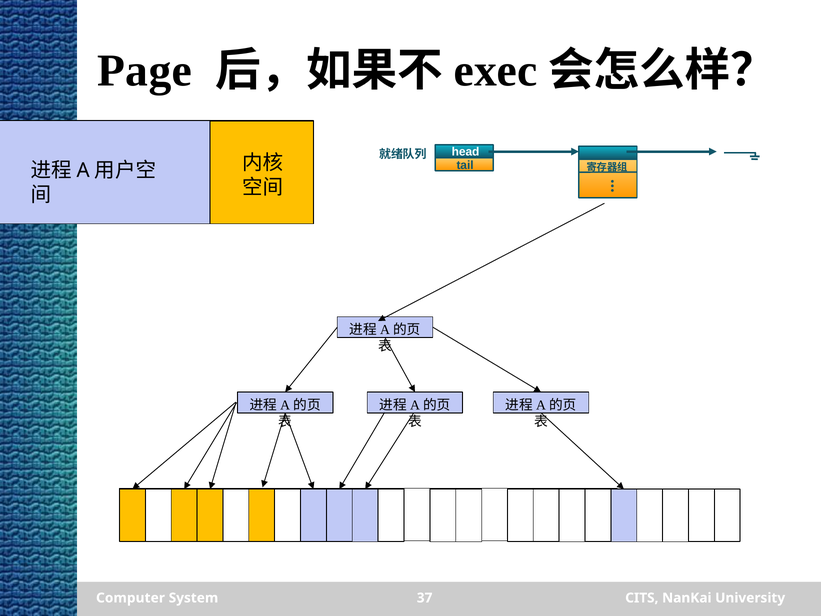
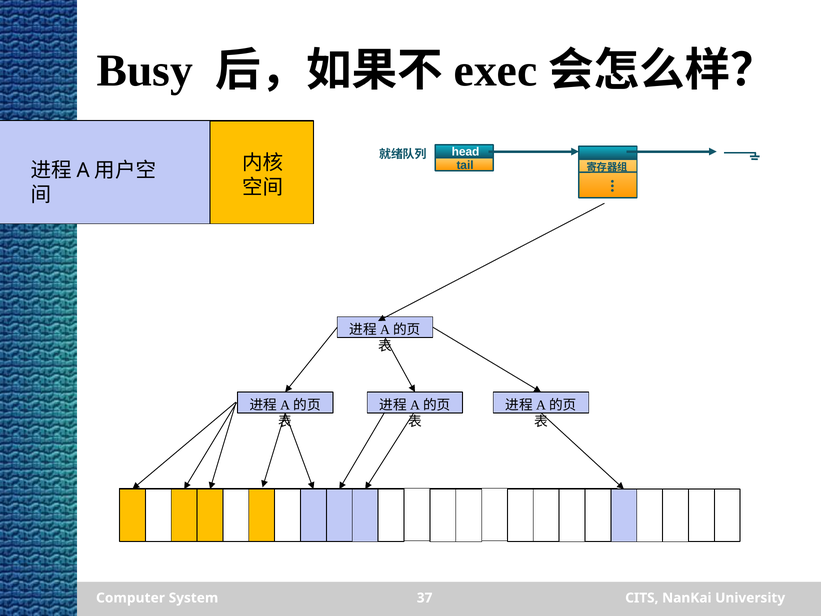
Page: Page -> Busy
